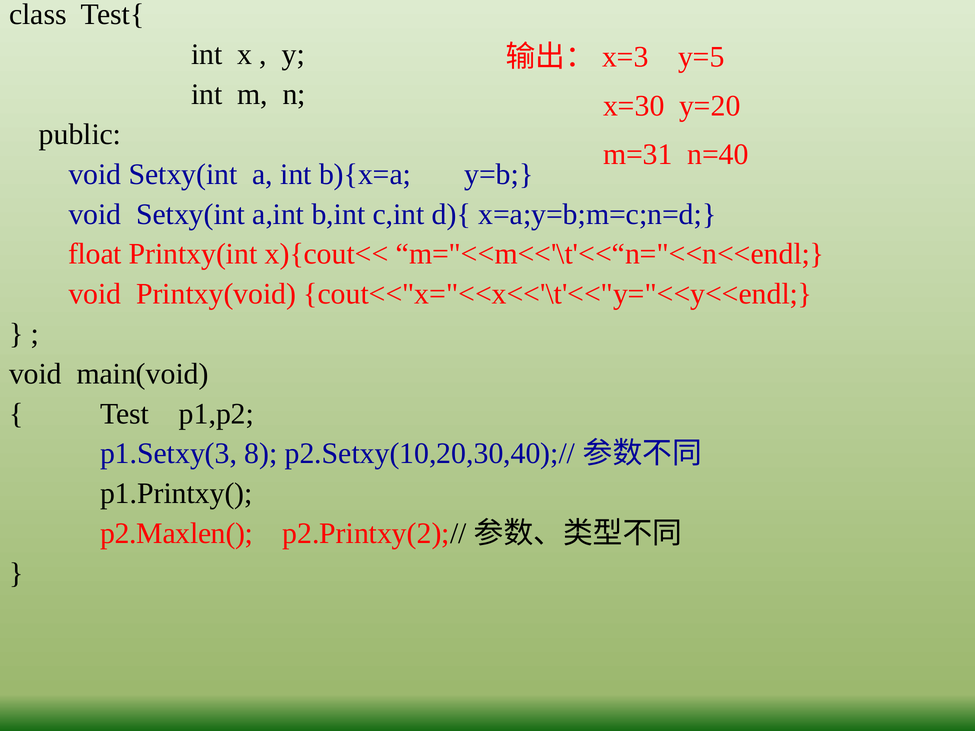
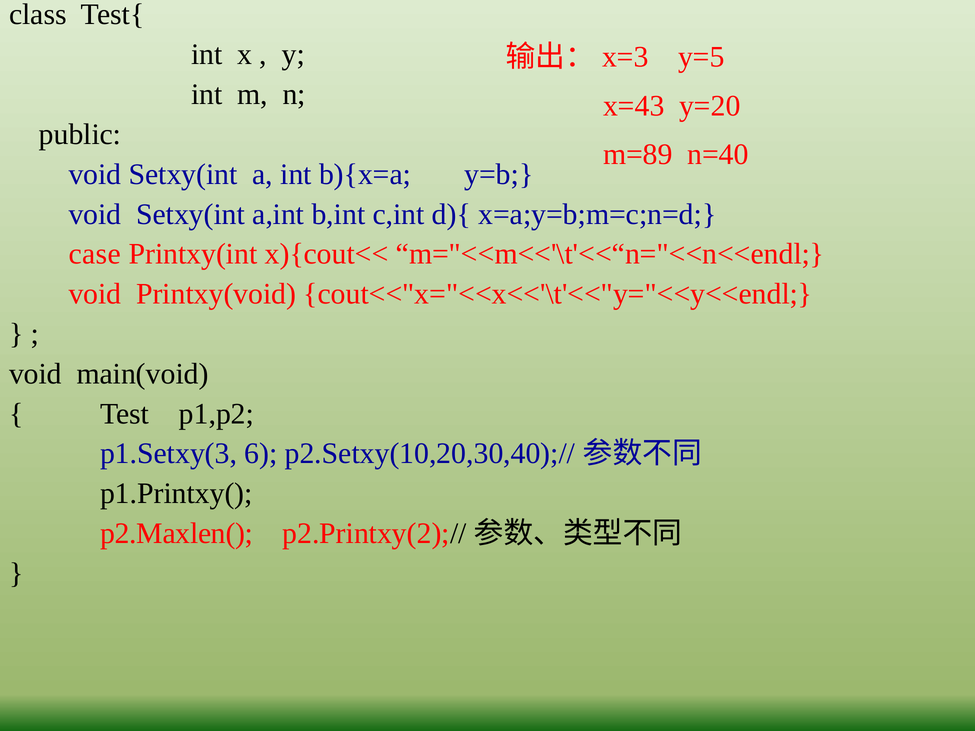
x=30: x=30 -> x=43
m=31: m=31 -> m=89
float: float -> case
8: 8 -> 6
